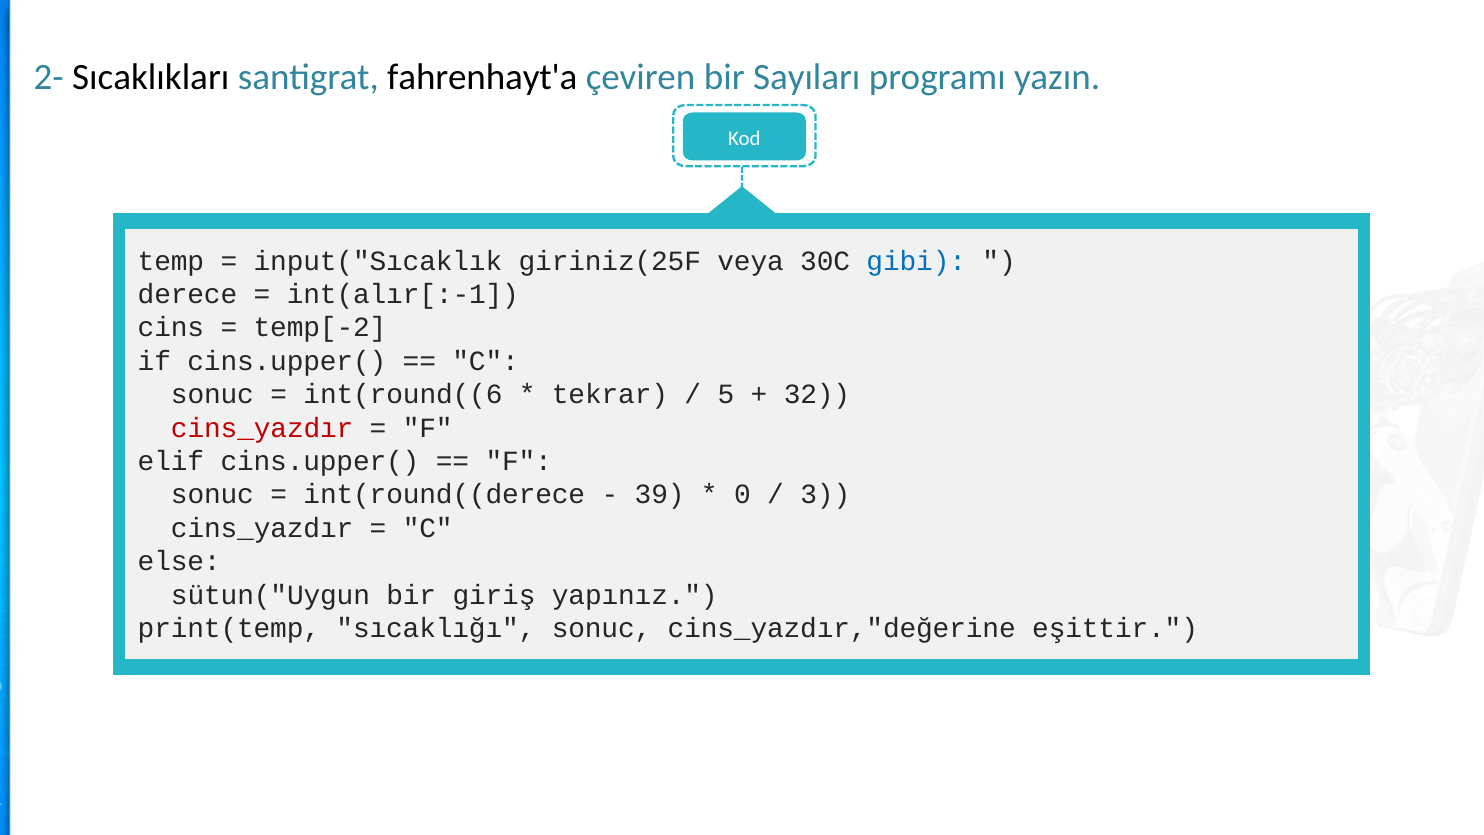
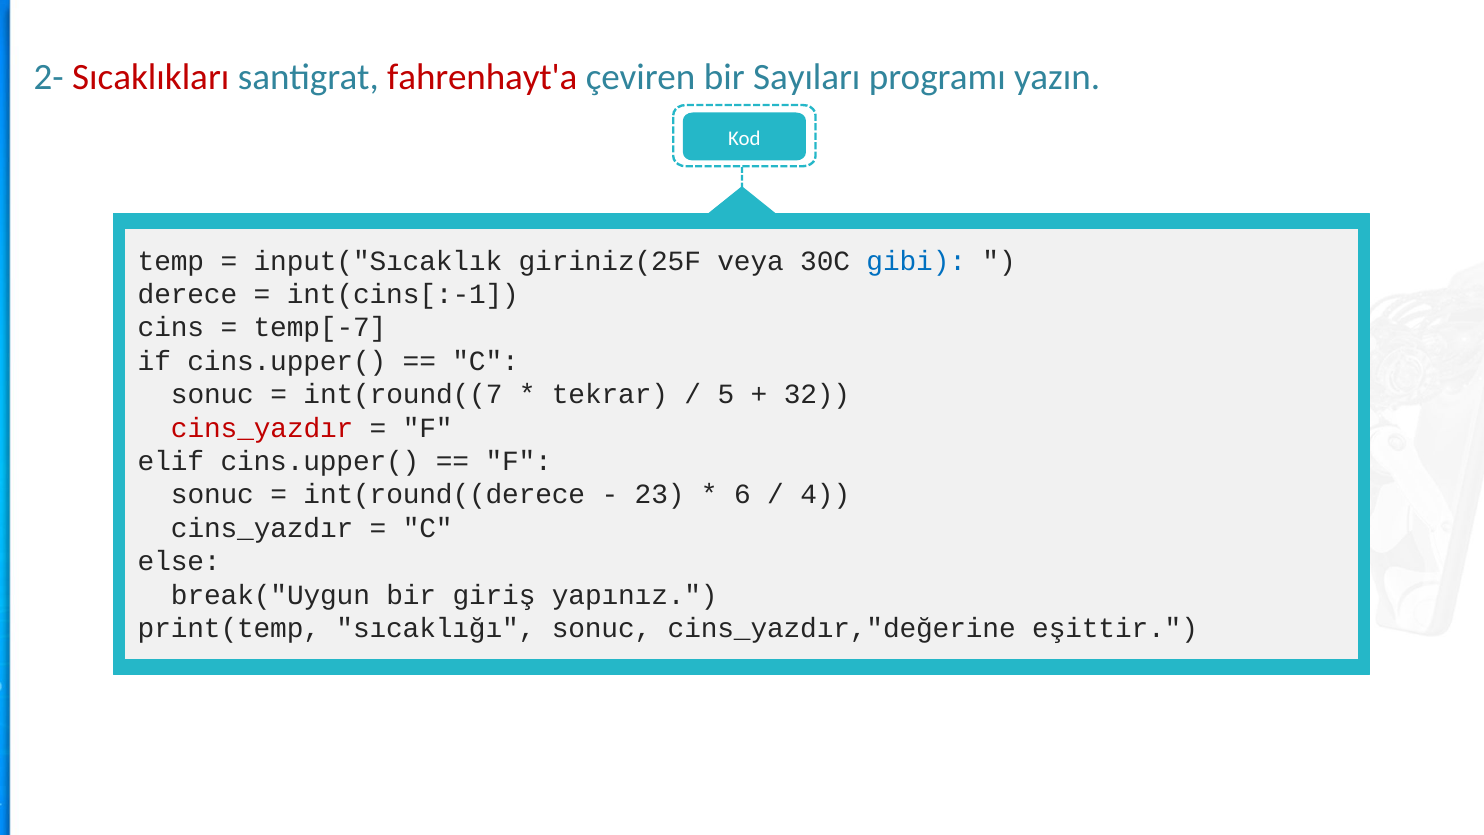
Sıcaklıkları colour: black -> red
fahrenhayt'a colour: black -> red
int(alır[:-1: int(alır[:-1 -> int(cins[:-1
temp[-2: temp[-2 -> temp[-7
int(round((6: int(round((6 -> int(round((7
39: 39 -> 23
0: 0 -> 6
3: 3 -> 4
sütun("Uygun: sütun("Uygun -> break("Uygun
